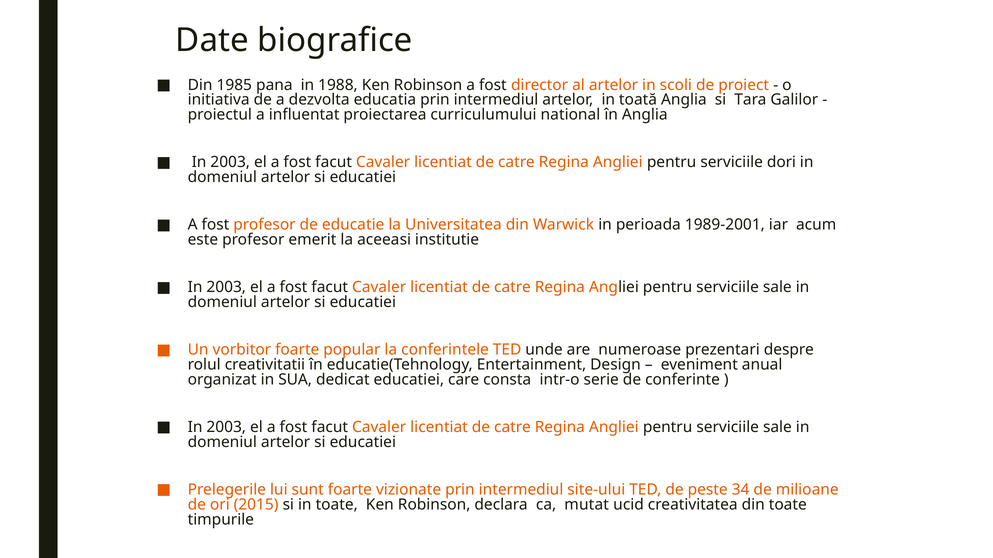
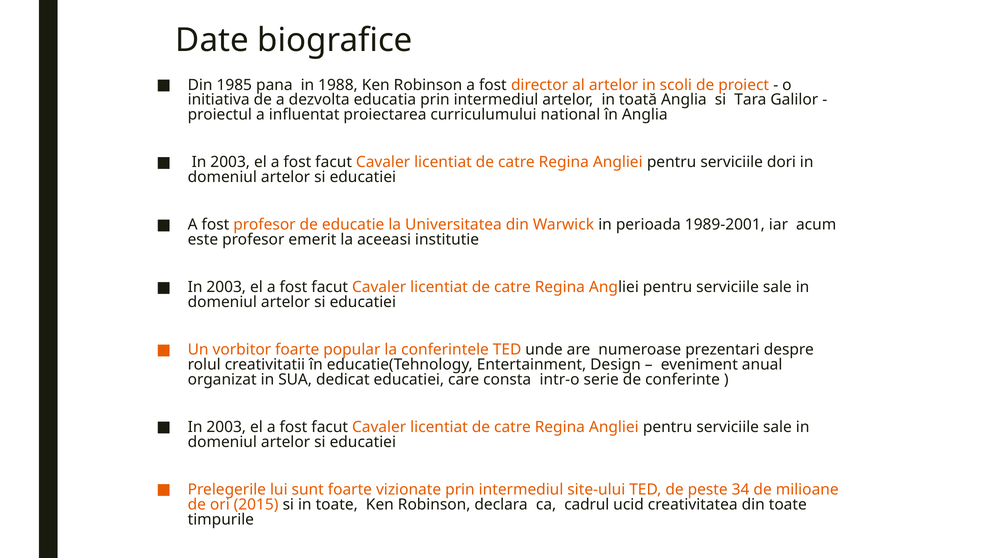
mutat: mutat -> cadrul
